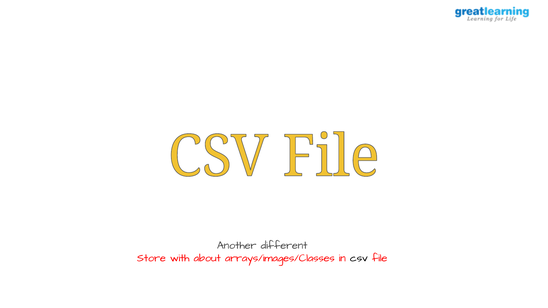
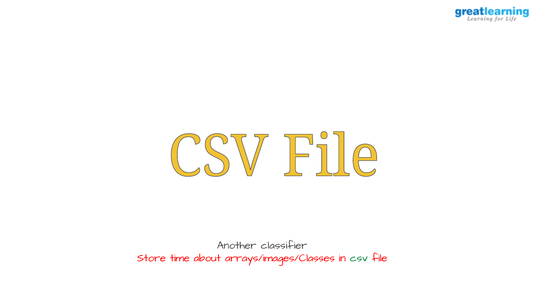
different: different -> classifier
with: with -> time
csv colour: black -> green
